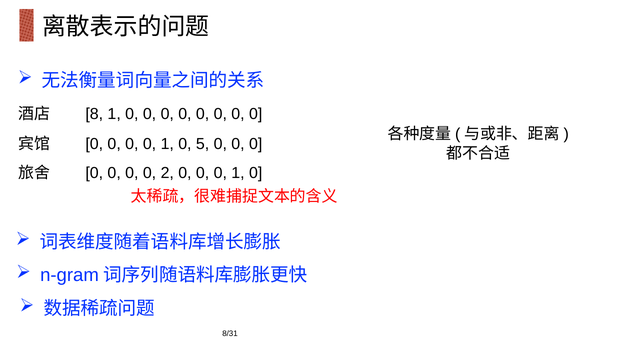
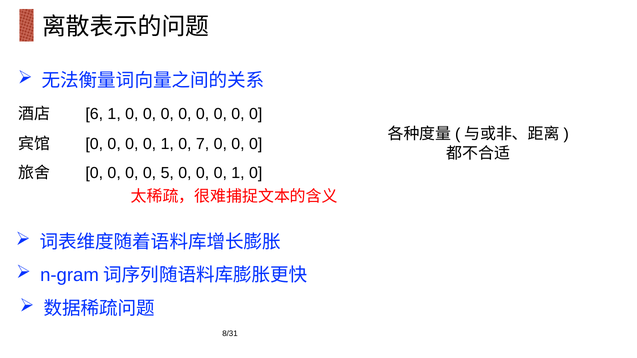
8: 8 -> 6
5: 5 -> 7
2: 2 -> 5
